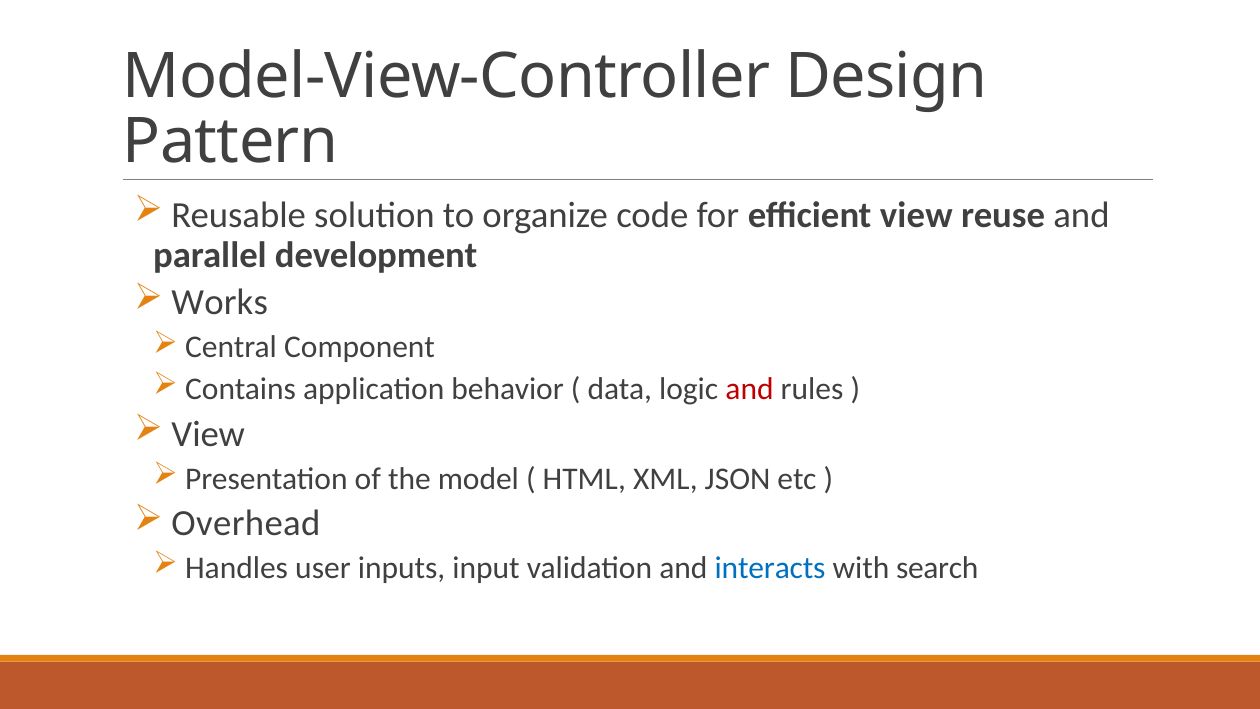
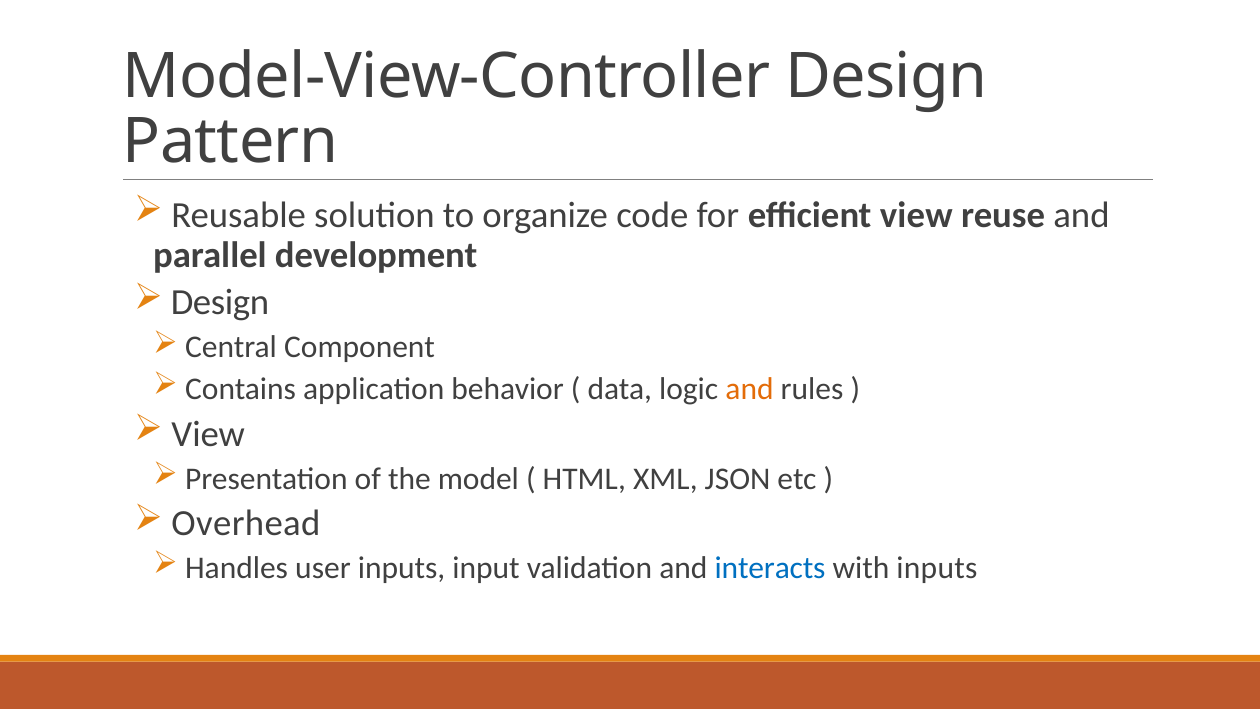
Works at (220, 302): Works -> Design
and at (750, 389) colour: red -> orange
with search: search -> inputs
